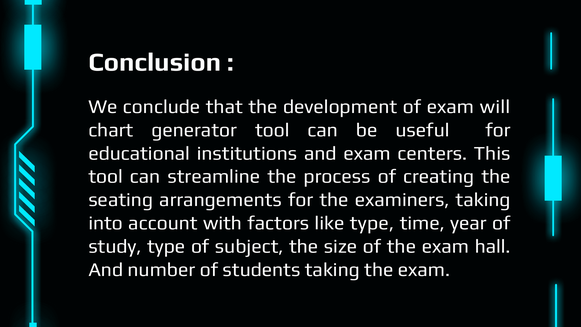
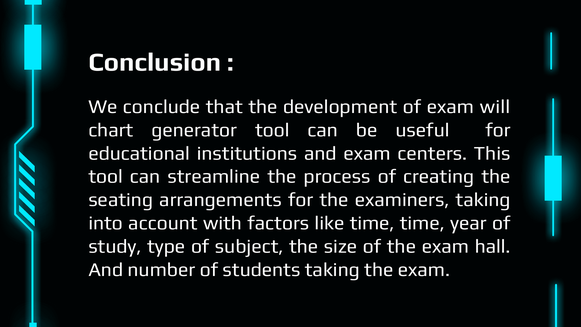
like type: type -> time
